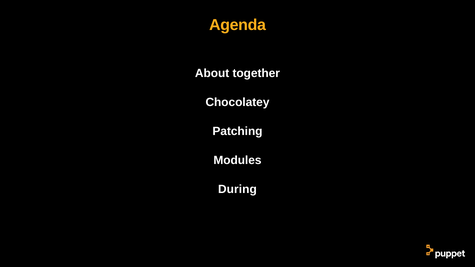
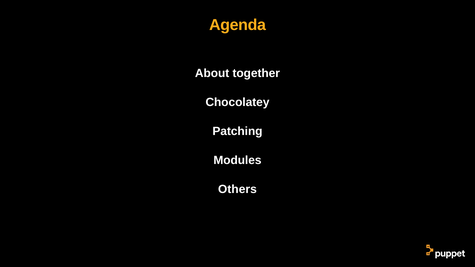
During: During -> Others
